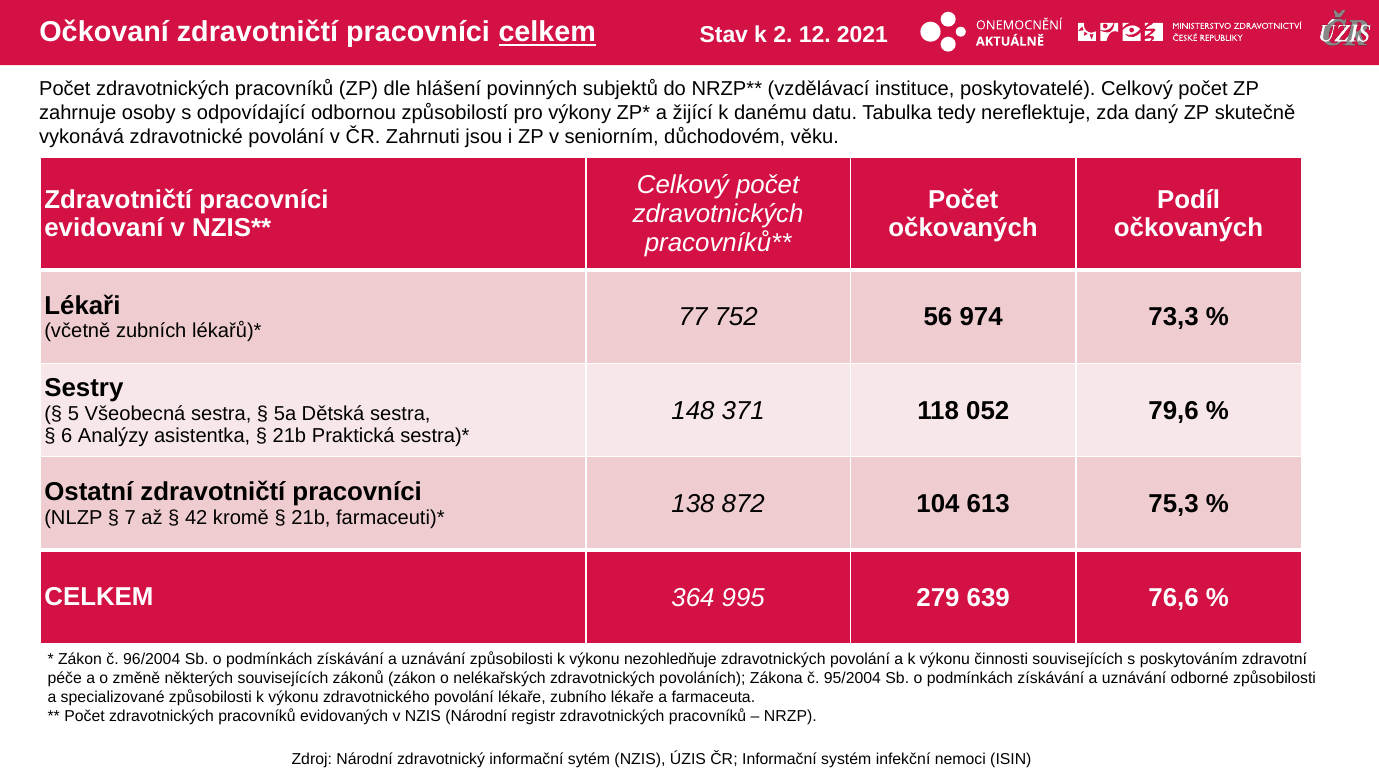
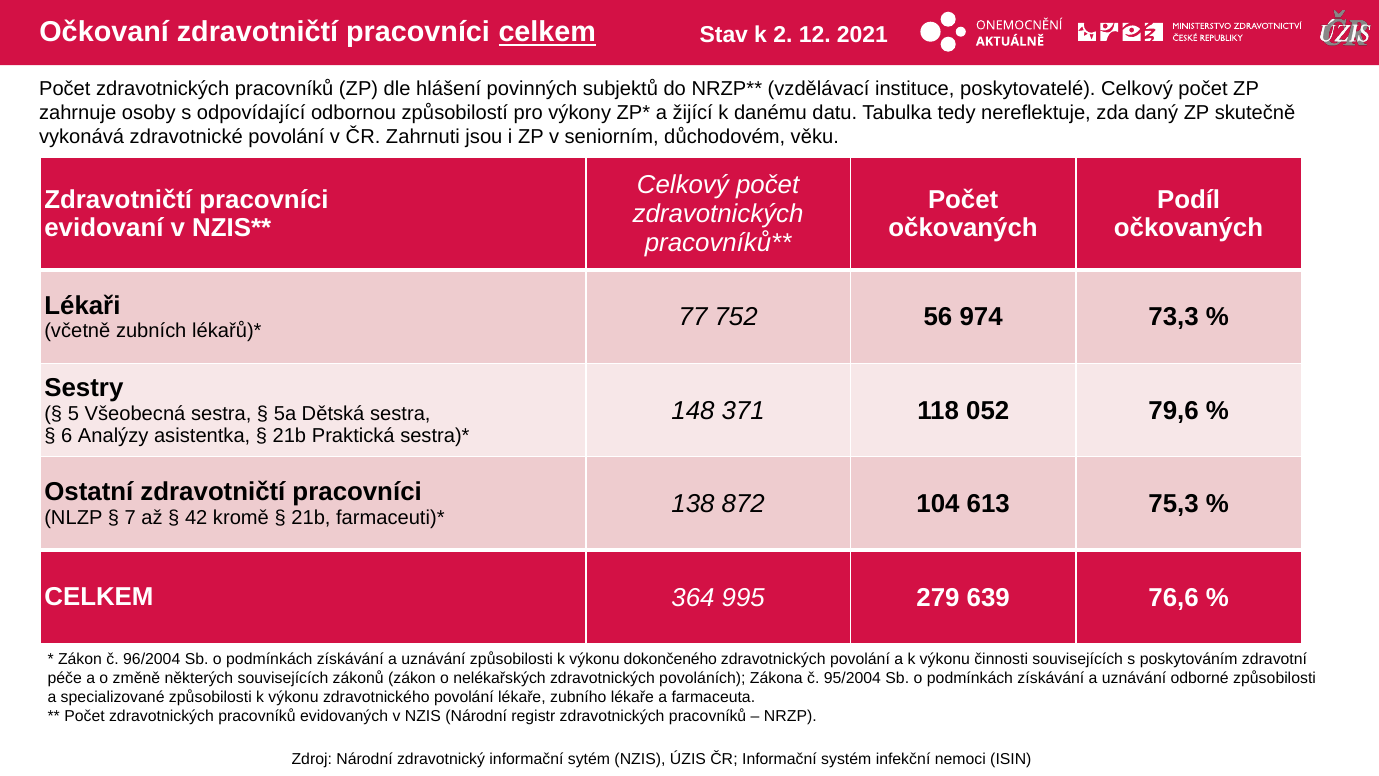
nezohledňuje: nezohledňuje -> dokončeného
